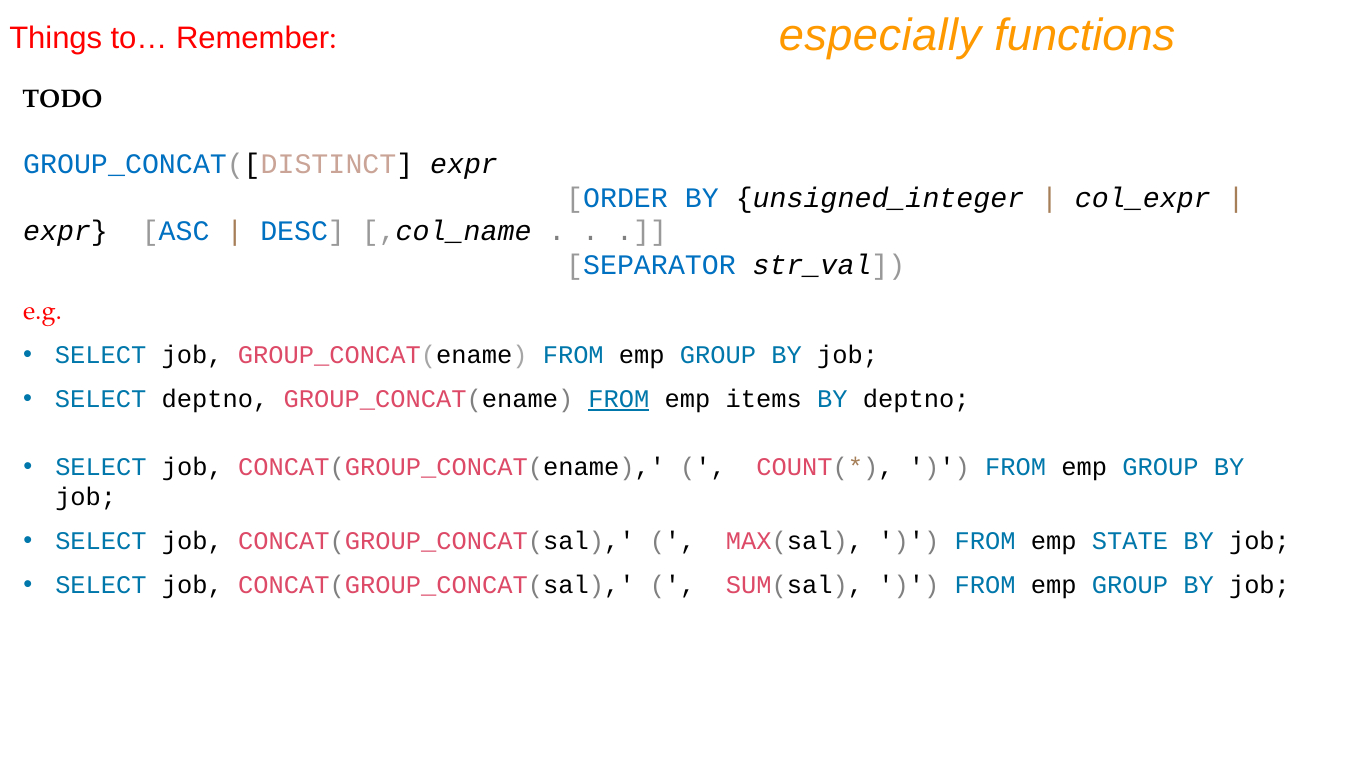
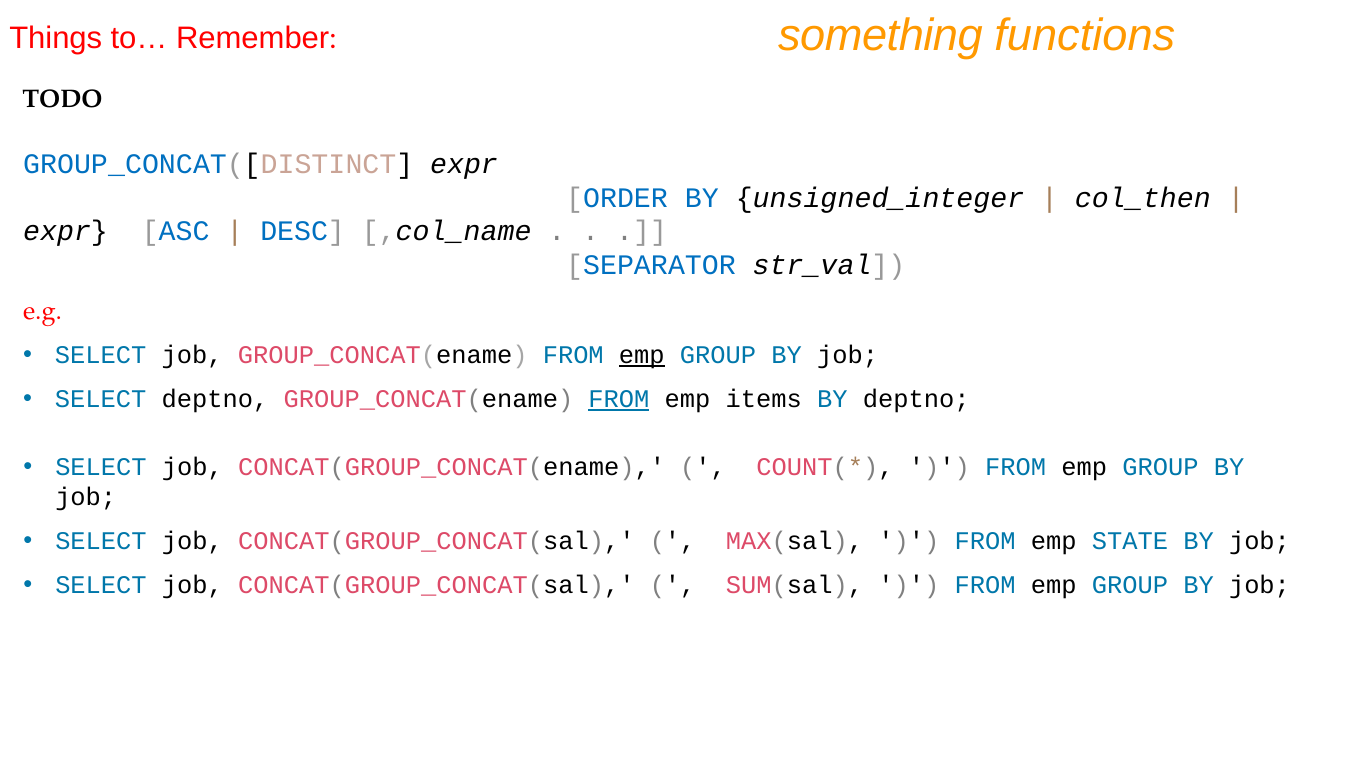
especially: especially -> something
col_expr: col_expr -> col_then
emp at (642, 355) underline: none -> present
